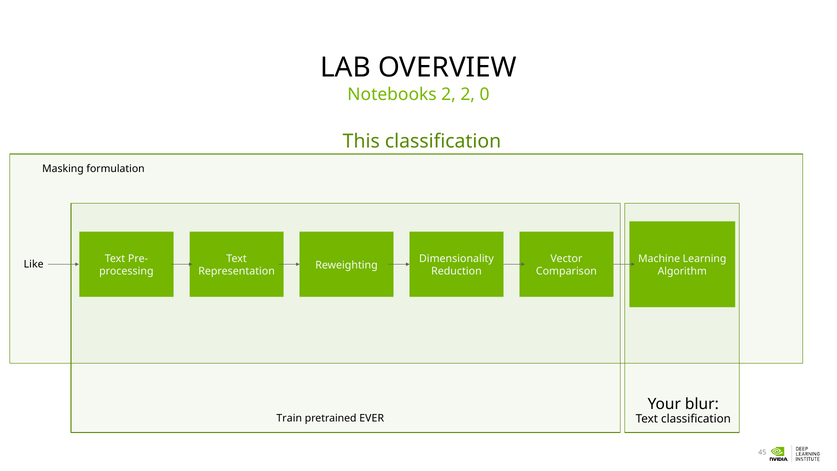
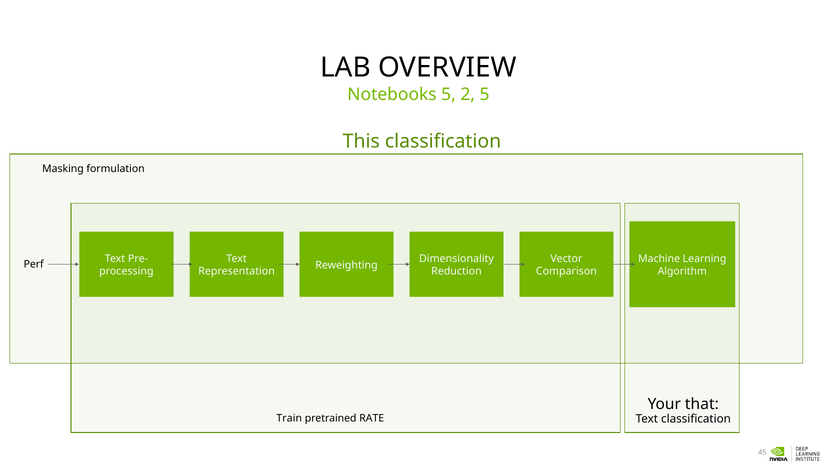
Notebooks 2: 2 -> 5
2 0: 0 -> 5
Like: Like -> Perf
blur: blur -> that
EVER: EVER -> RATE
